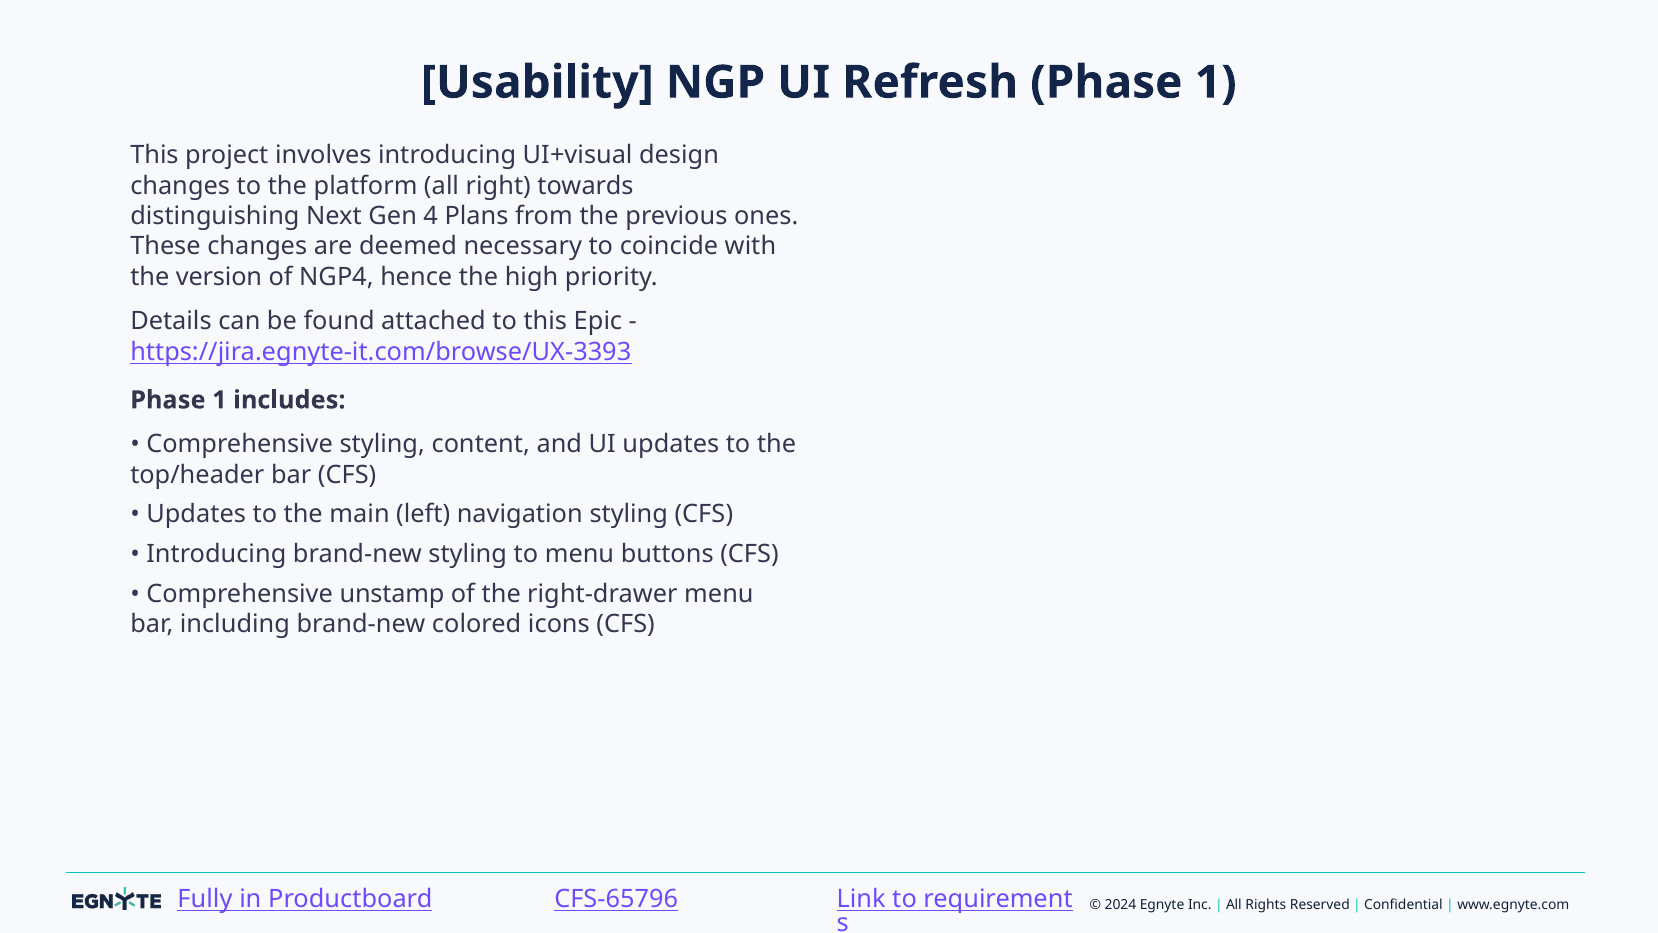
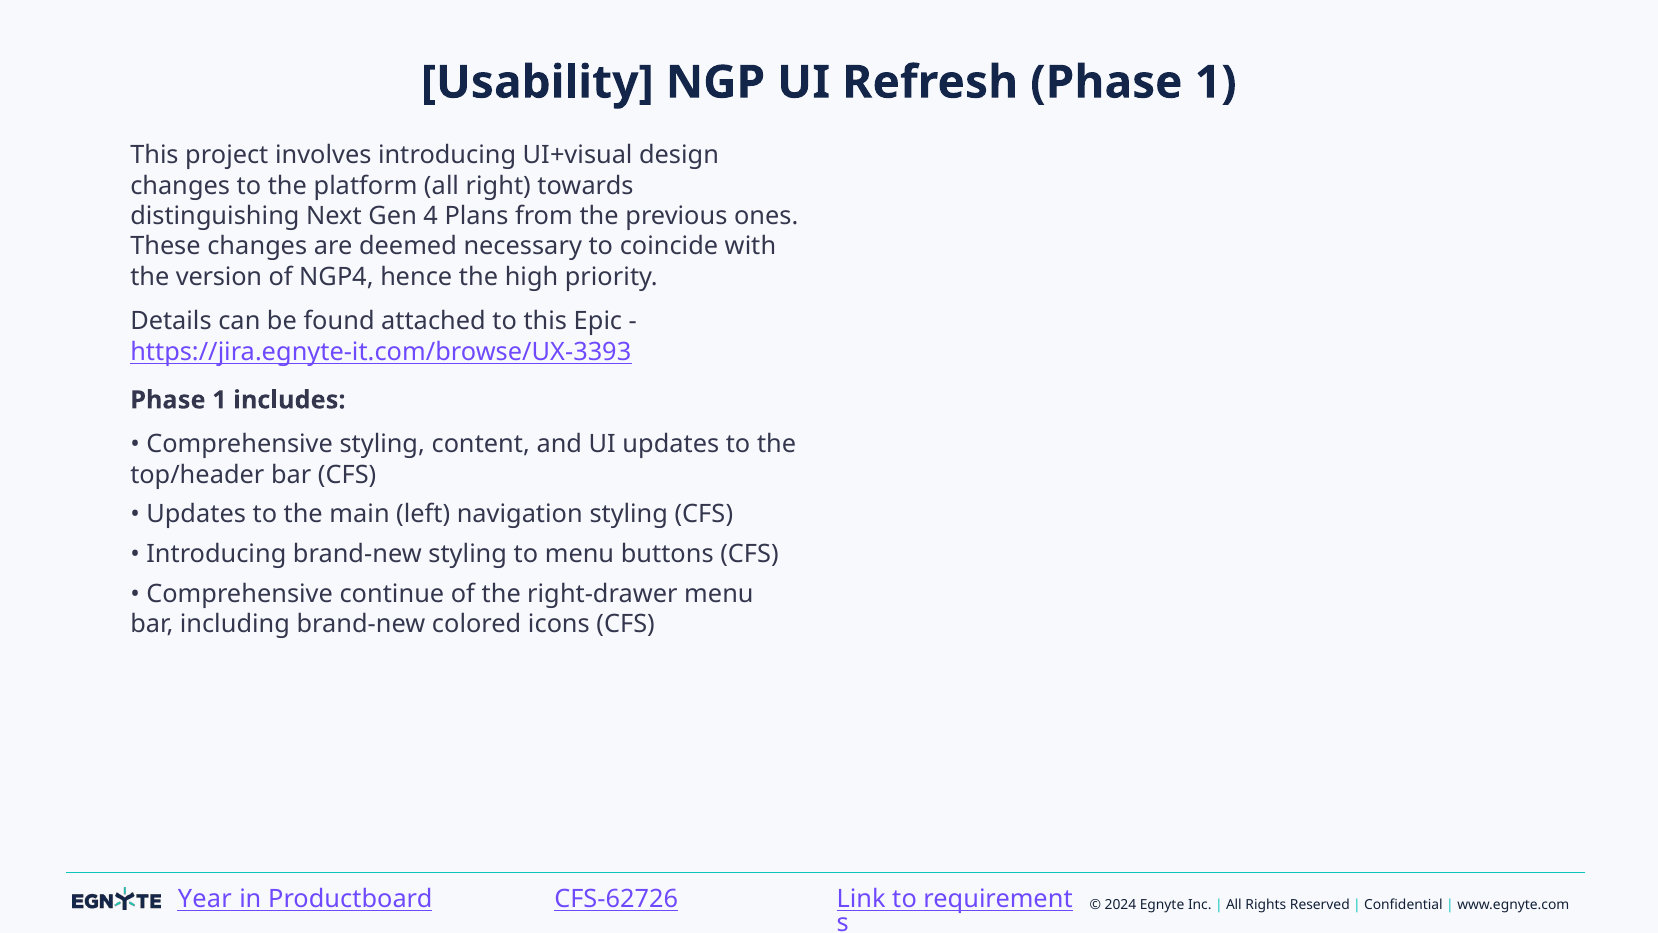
unstamp: unstamp -> continue
Fully: Fully -> Year
CFS-65796: CFS-65796 -> CFS-62726
